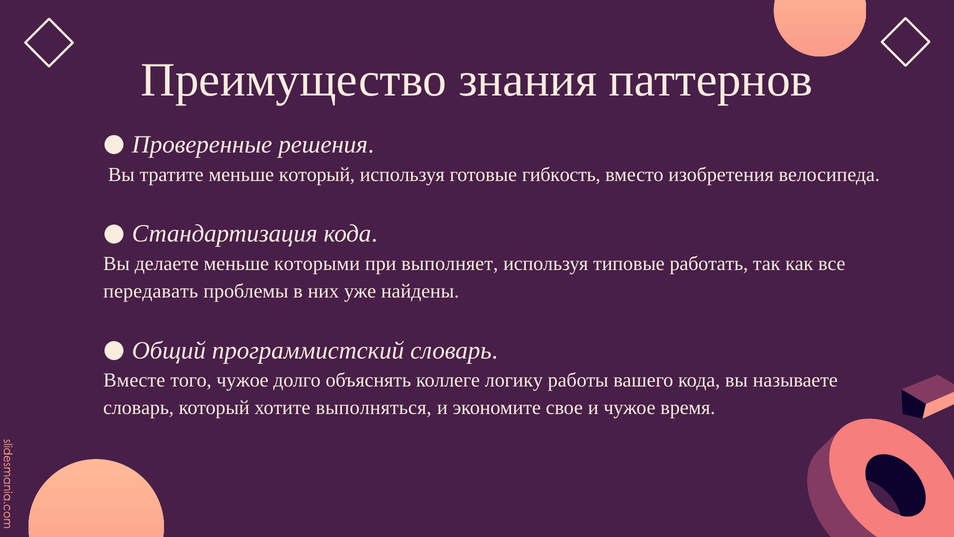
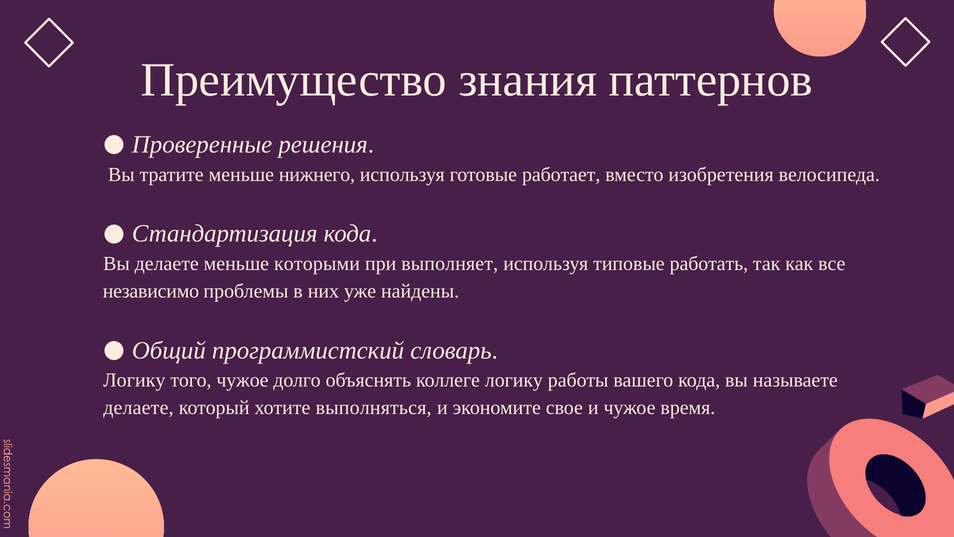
меньше который: который -> нижнего
гибкость: гибкость -> работает
передавать: передавать -> независимо
Вместе at (134, 380): Вместе -> Логику
словарь at (139, 408): словарь -> делаете
